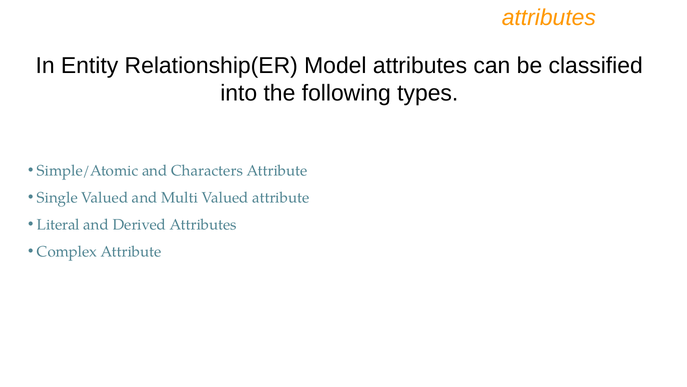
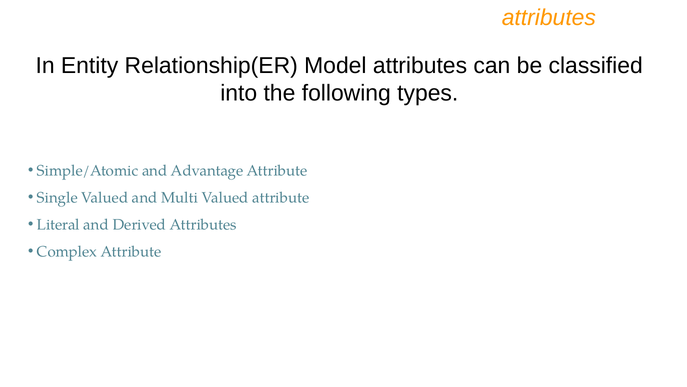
Characters: Characters -> Advantage
